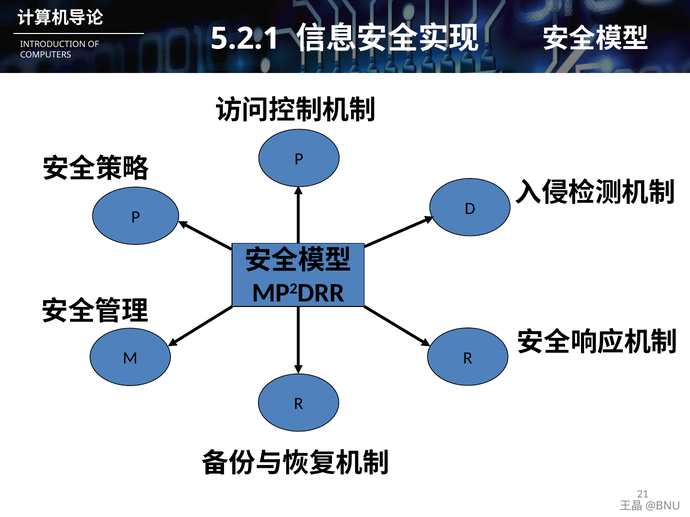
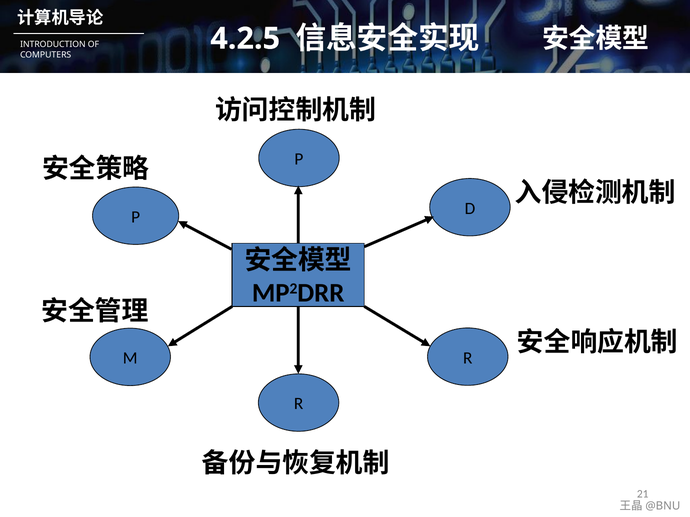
5.2.1: 5.2.1 -> 4.2.5
